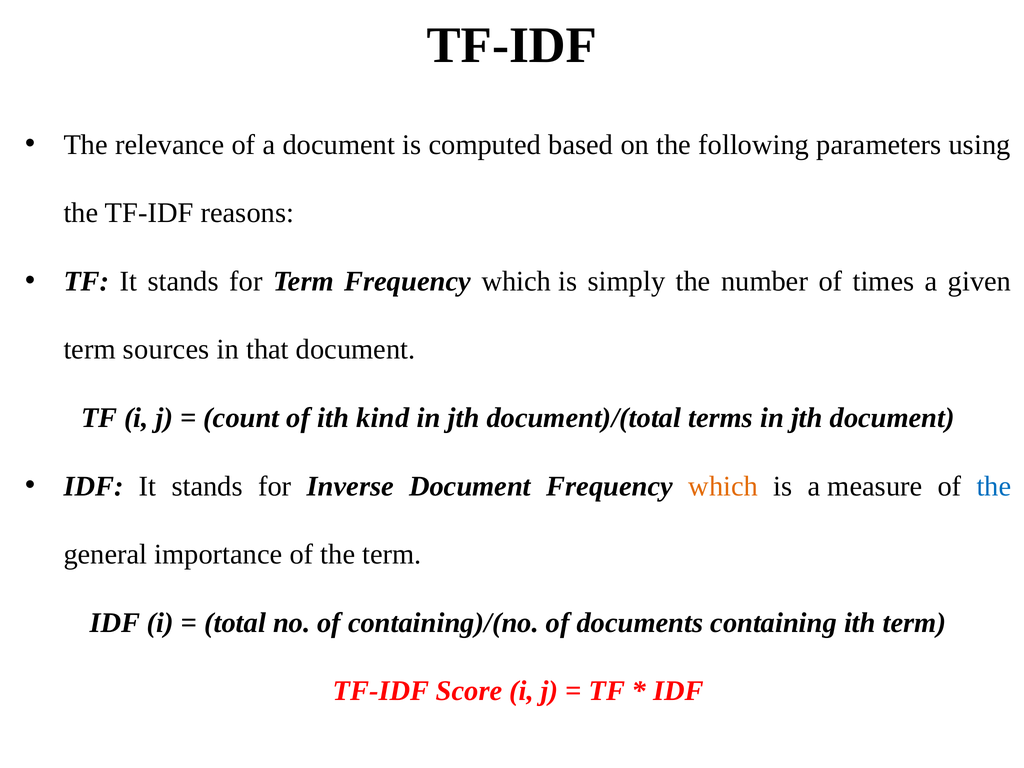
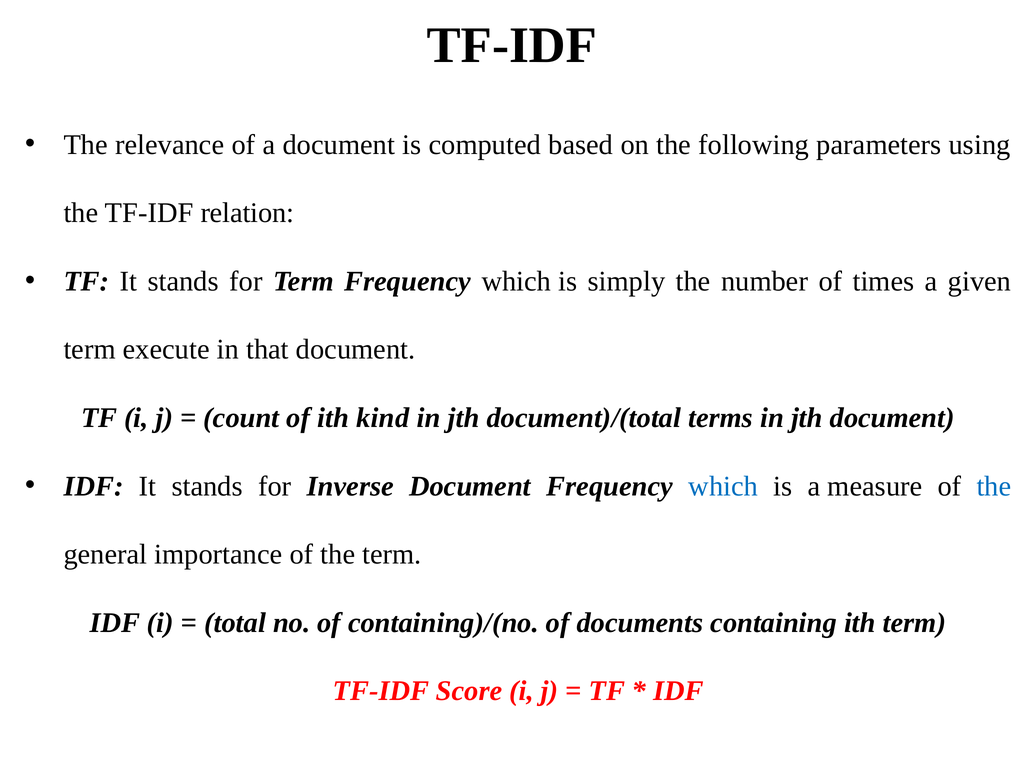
reasons: reasons -> relation
sources: sources -> execute
which at (723, 486) colour: orange -> blue
